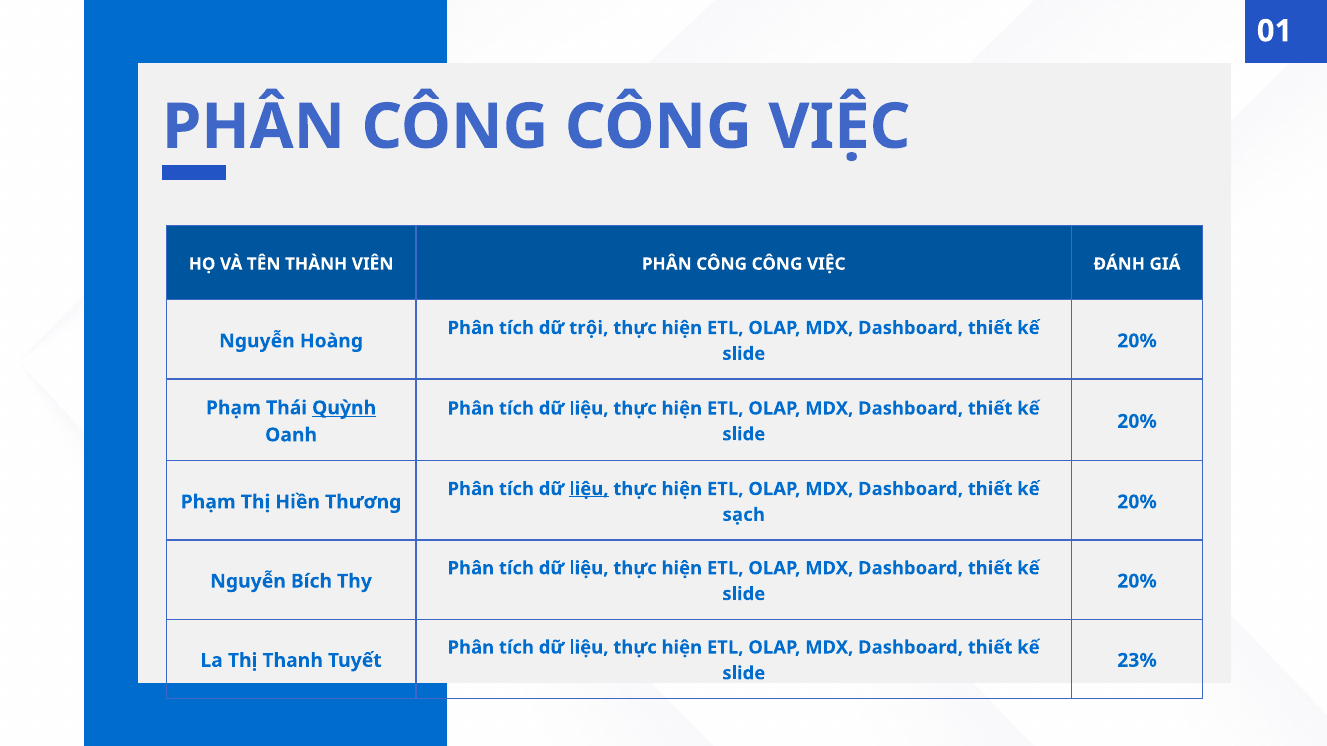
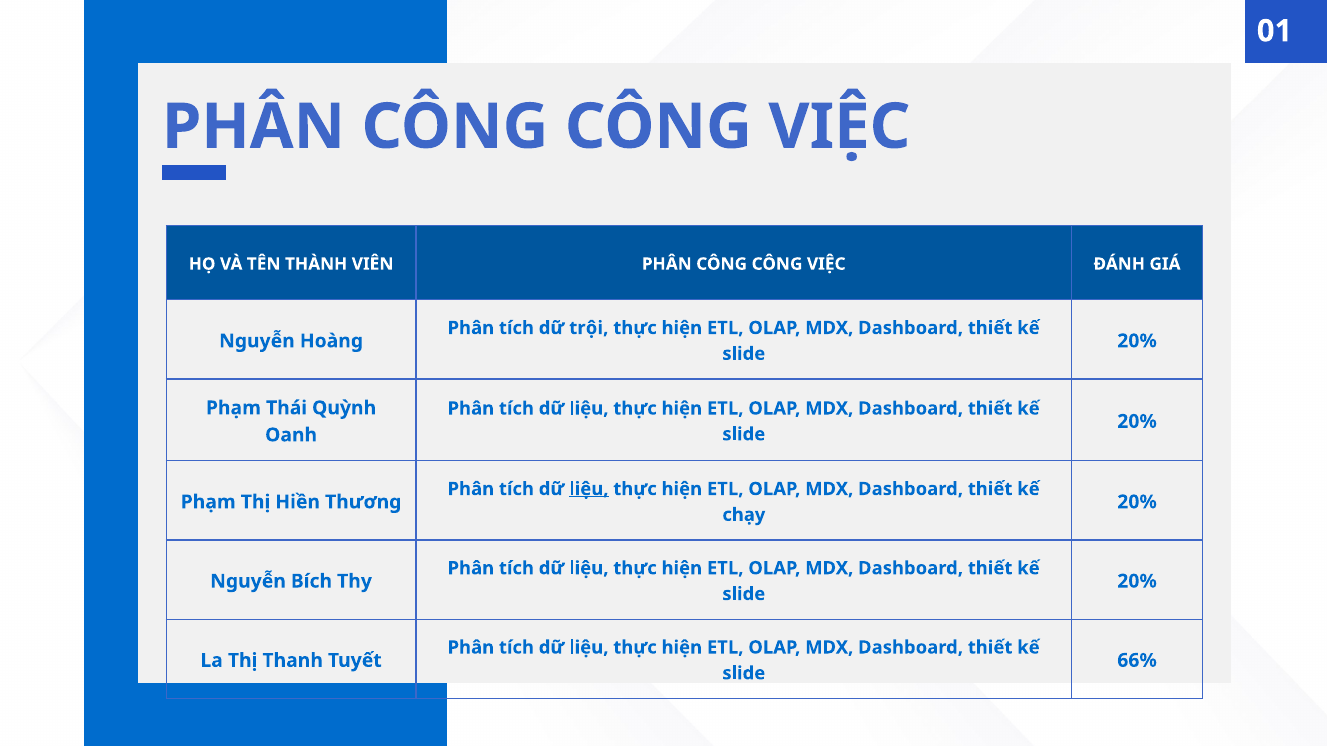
Quỳnh underline: present -> none
sạch: sạch -> chạy
23%: 23% -> 66%
